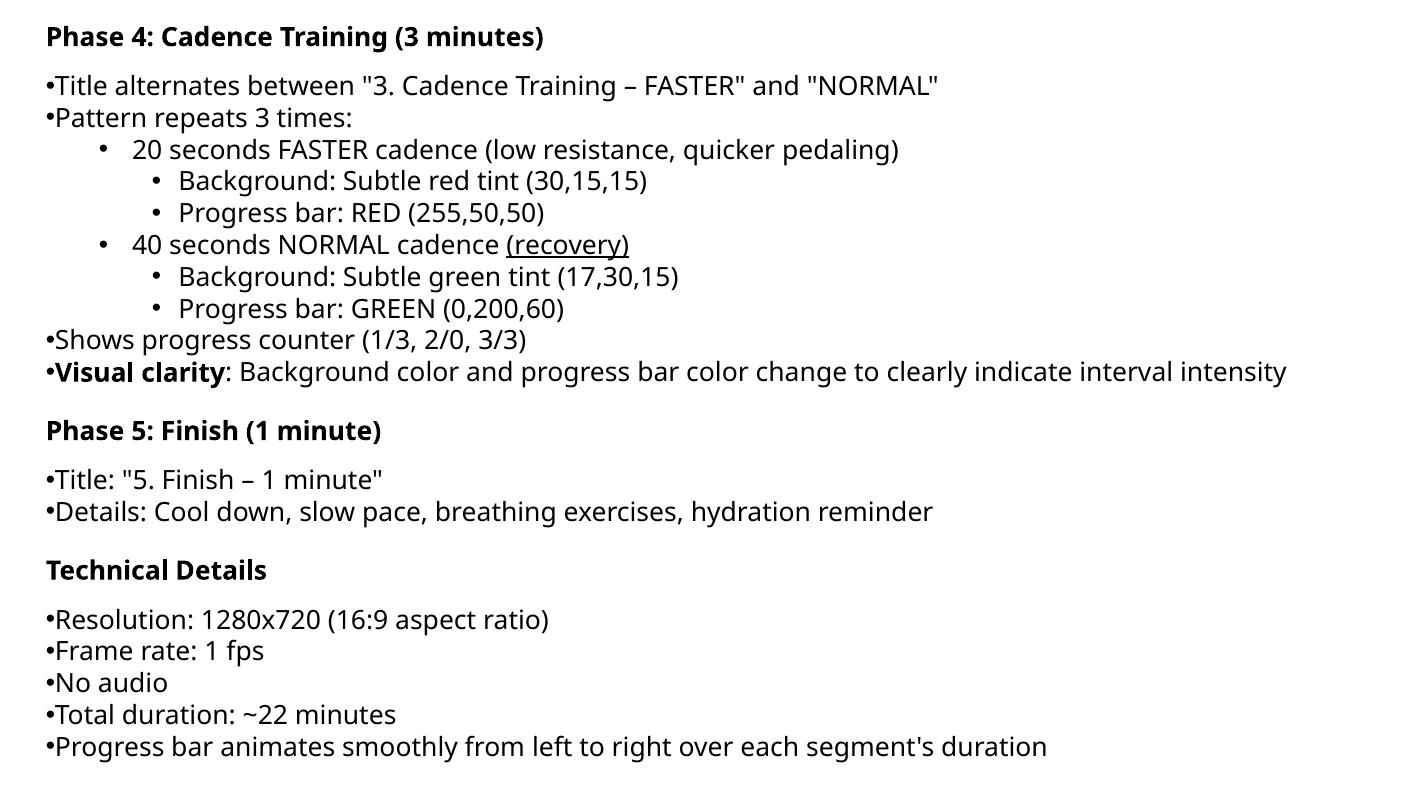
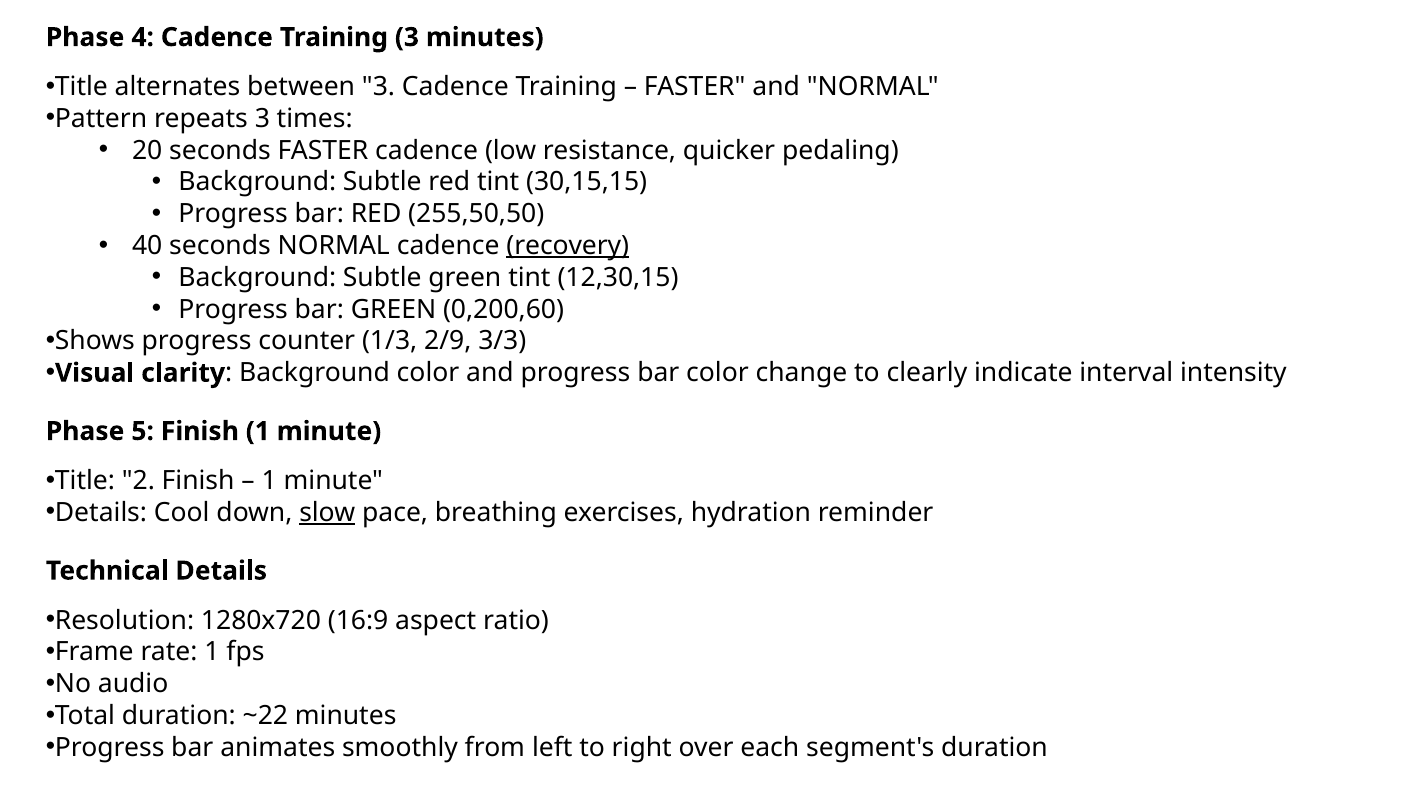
17,30,15: 17,30,15 -> 12,30,15
2/0: 2/0 -> 2/9
Title 5: 5 -> 2
slow underline: none -> present
